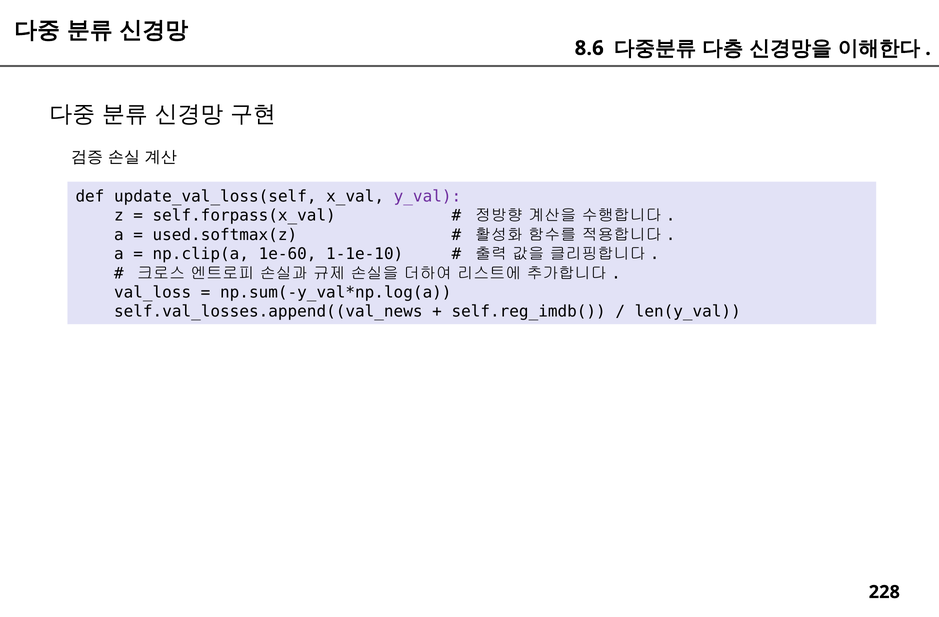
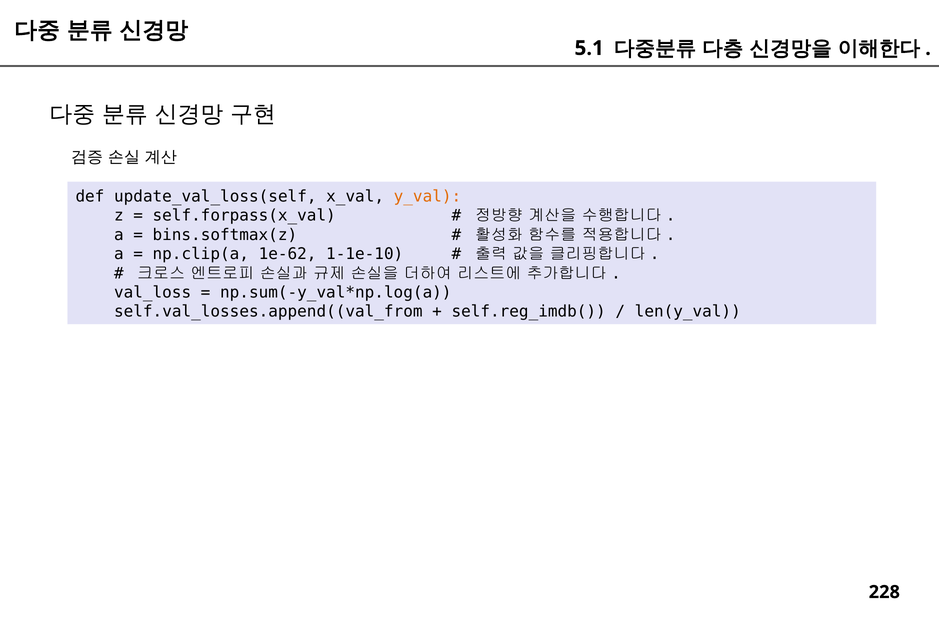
8.6: 8.6 -> 5.1
y_val colour: purple -> orange
used.softmax(z: used.softmax(z -> bins.softmax(z
1e-60: 1e-60 -> 1e-62
self.val_losses.append((val_news: self.val_losses.append((val_news -> self.val_losses.append((val_from
